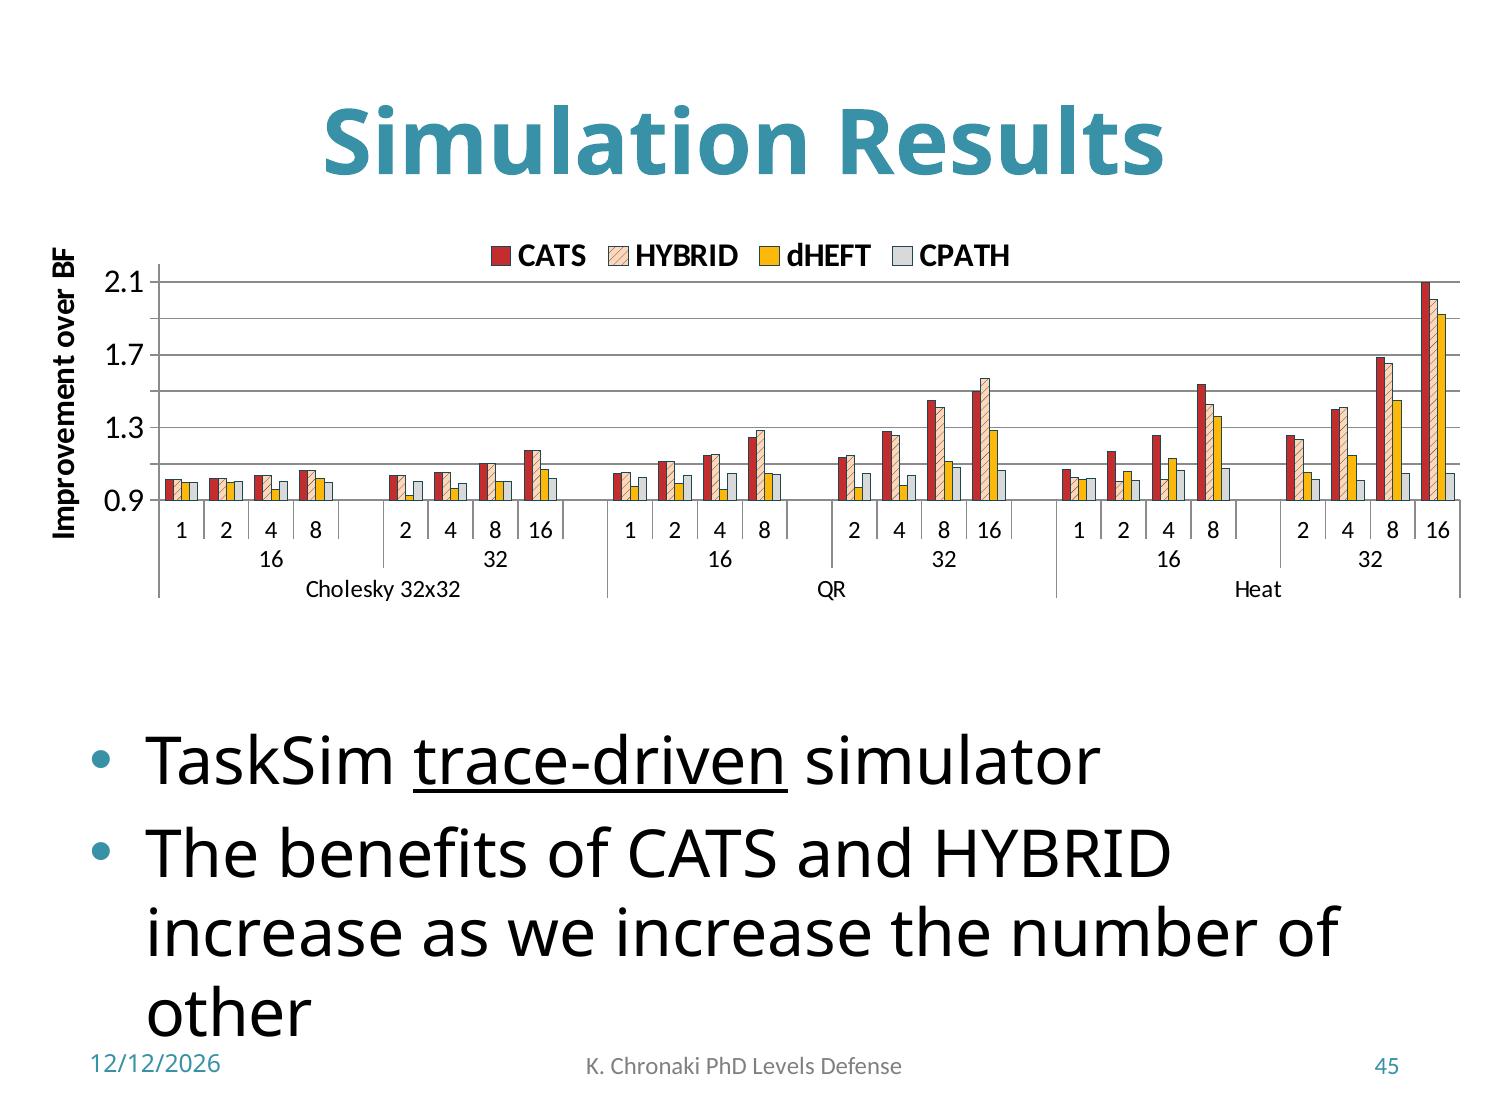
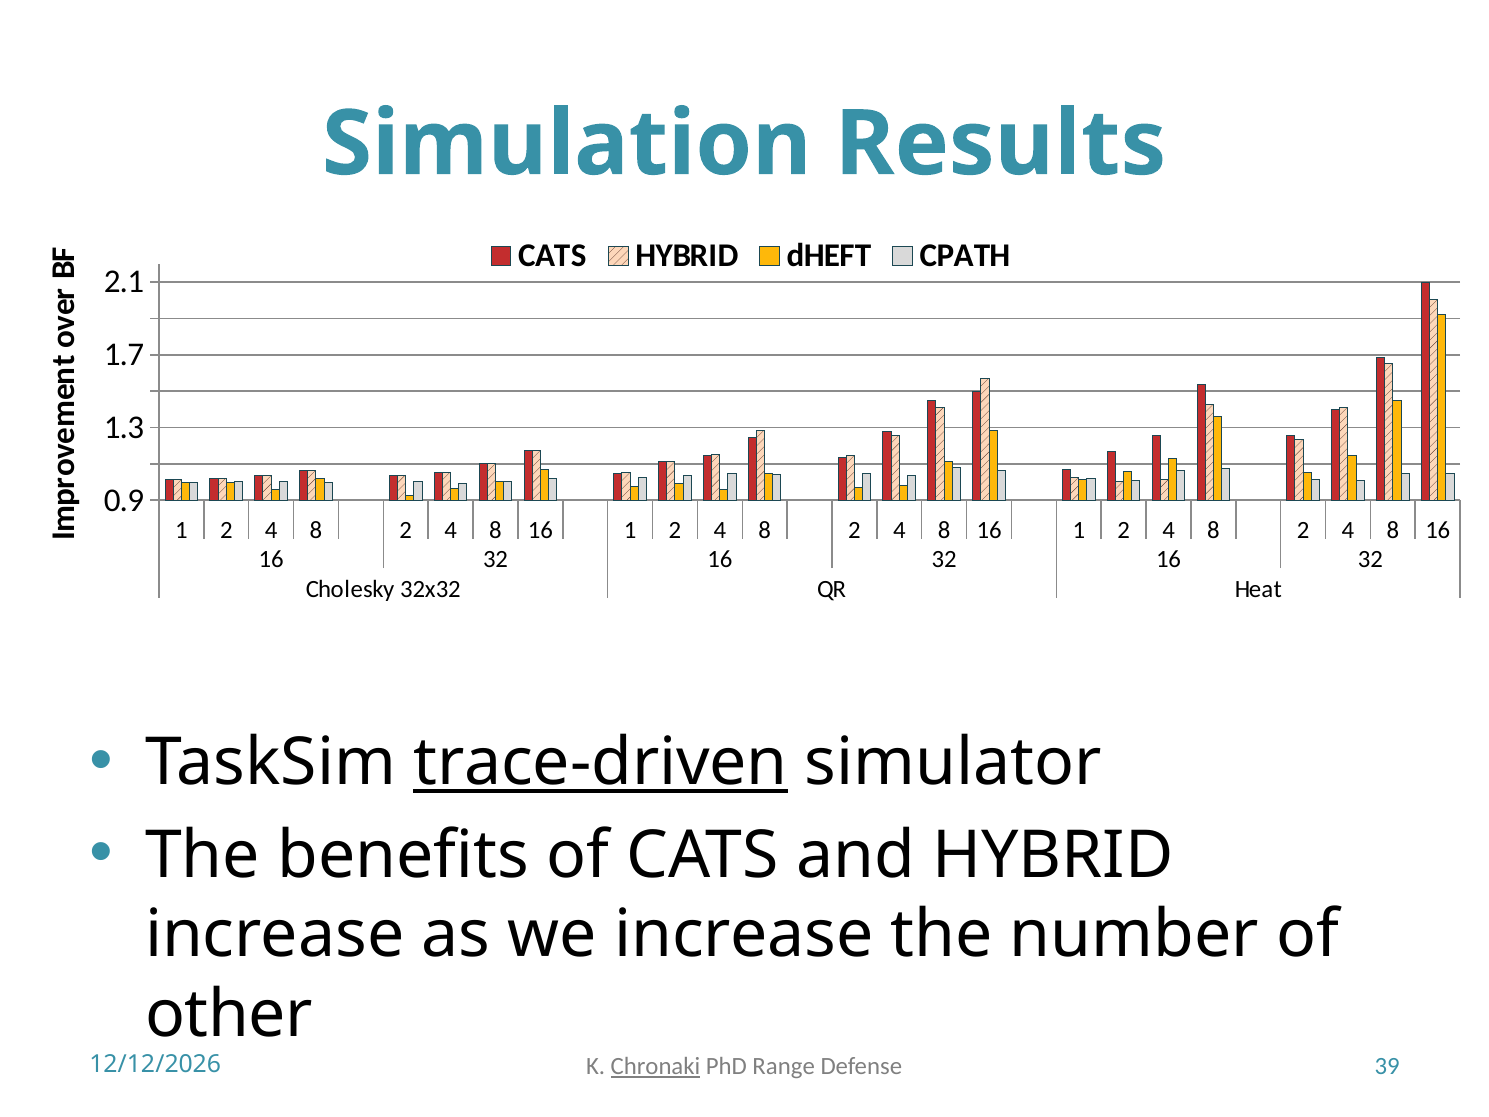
Chronaki underline: none -> present
Levels: Levels -> Range
45: 45 -> 39
